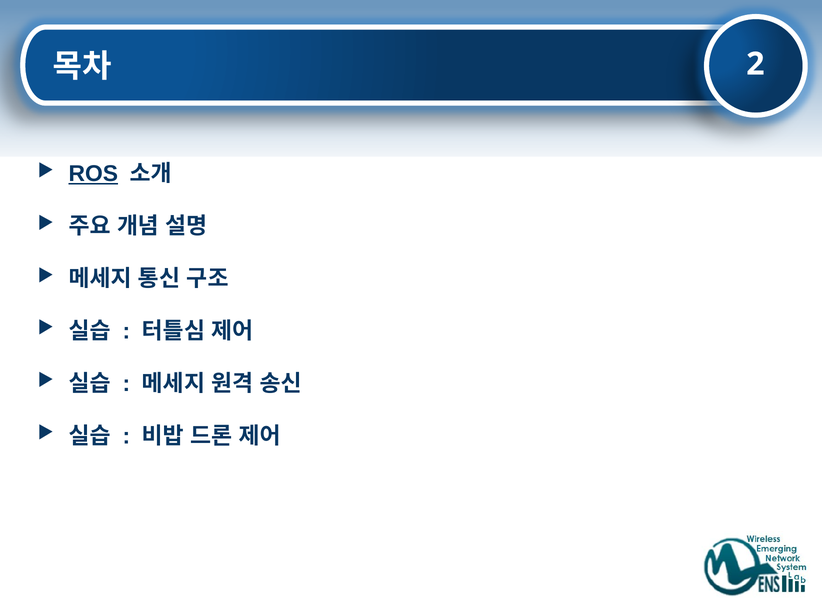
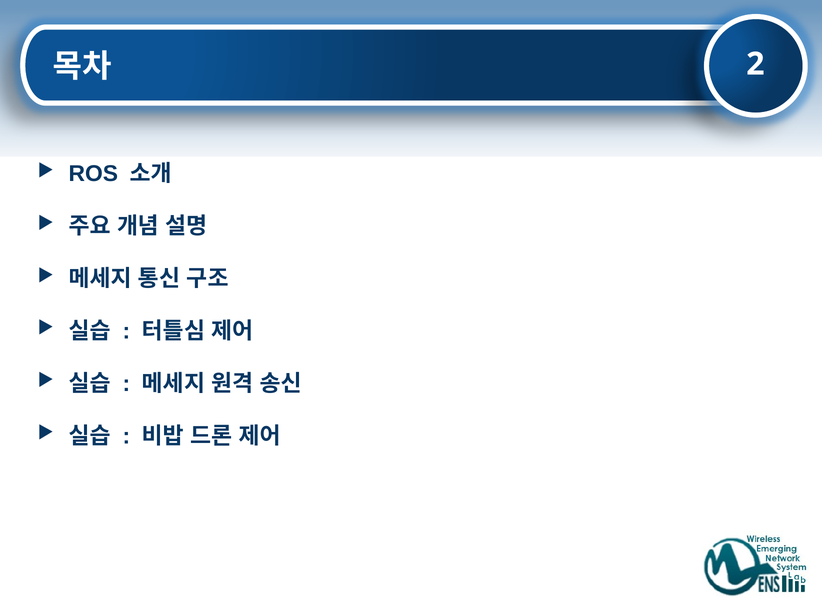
ROS underline: present -> none
